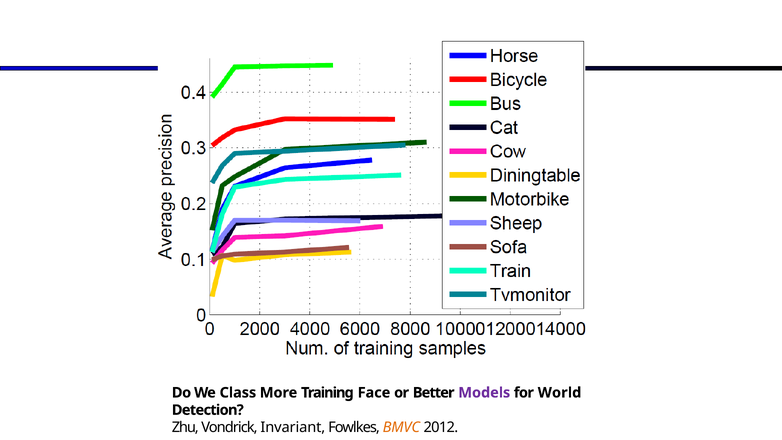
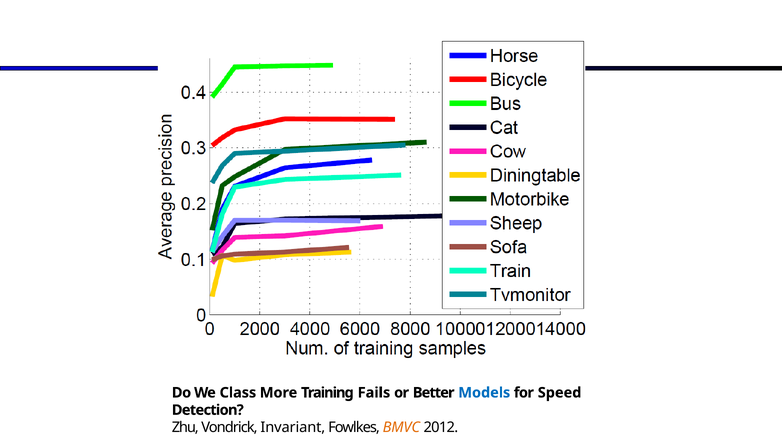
Face: Face -> Fails
Models colour: purple -> blue
World: World -> Speed
